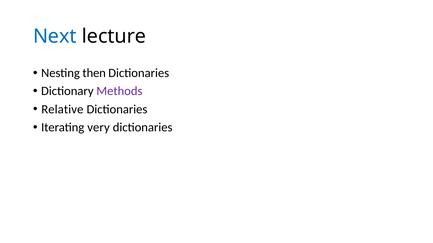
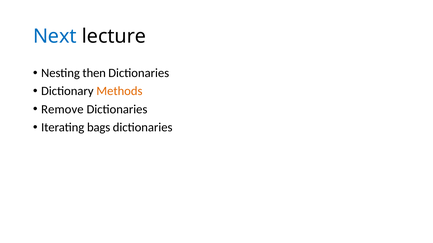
Methods colour: purple -> orange
Relative: Relative -> Remove
very: very -> bags
